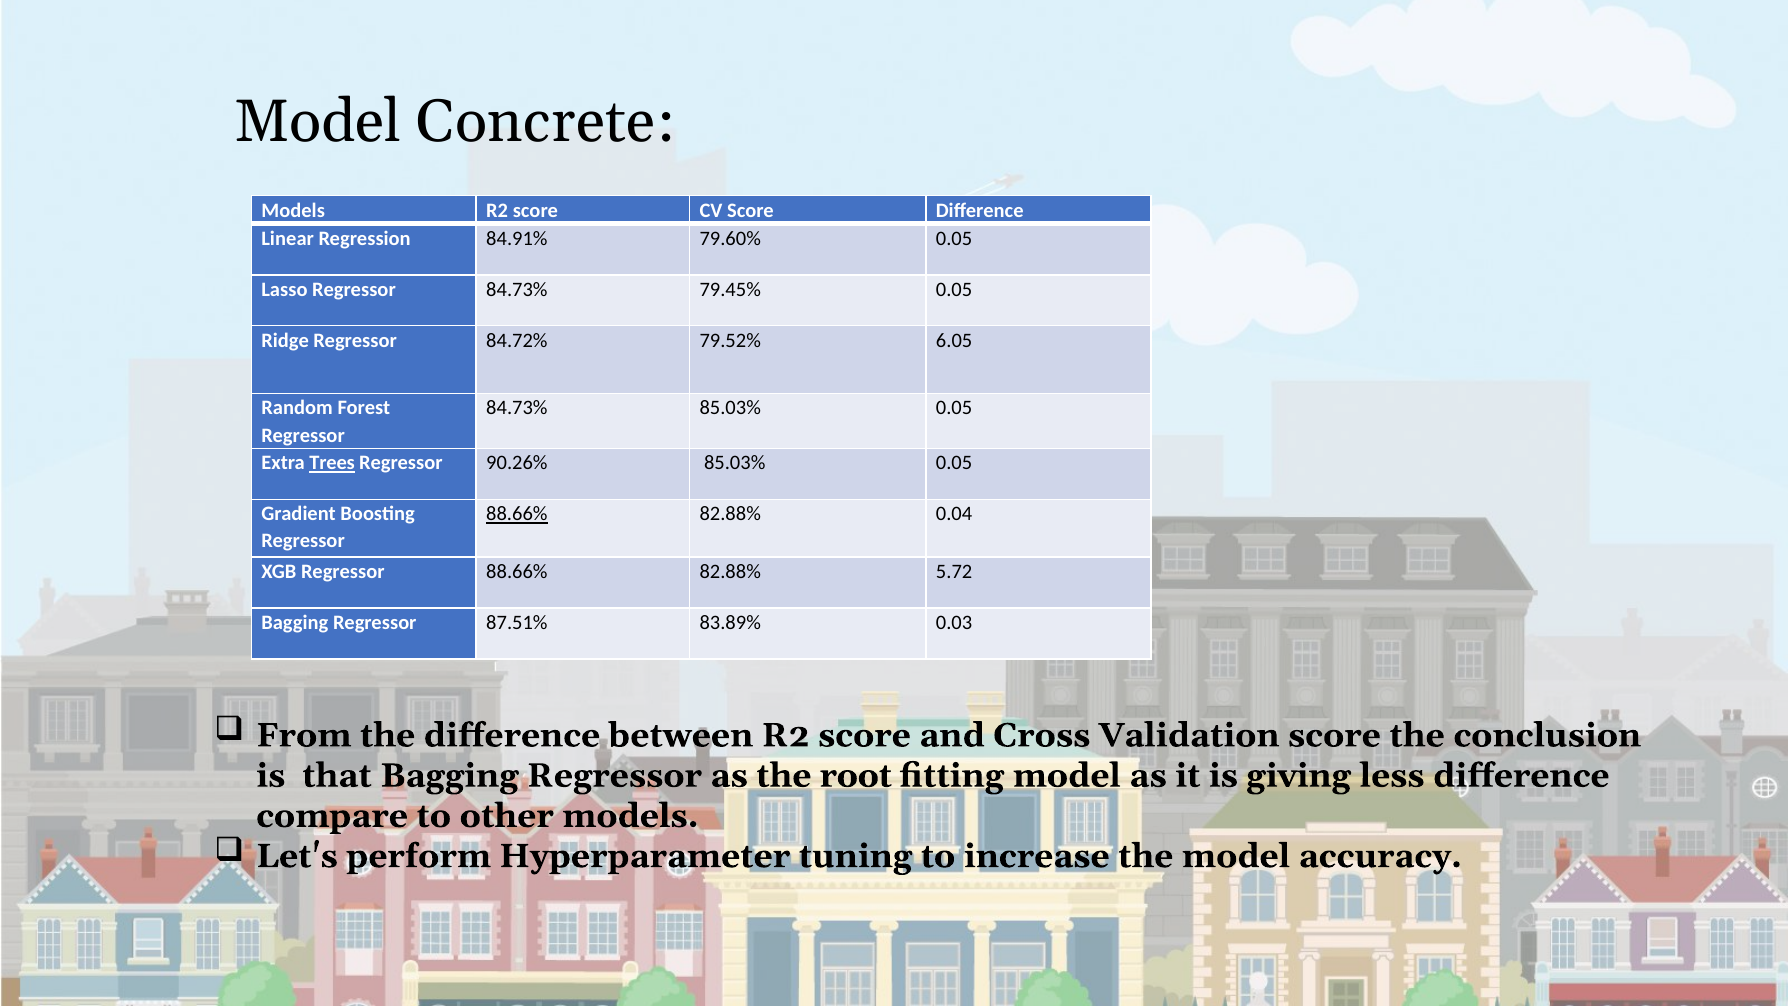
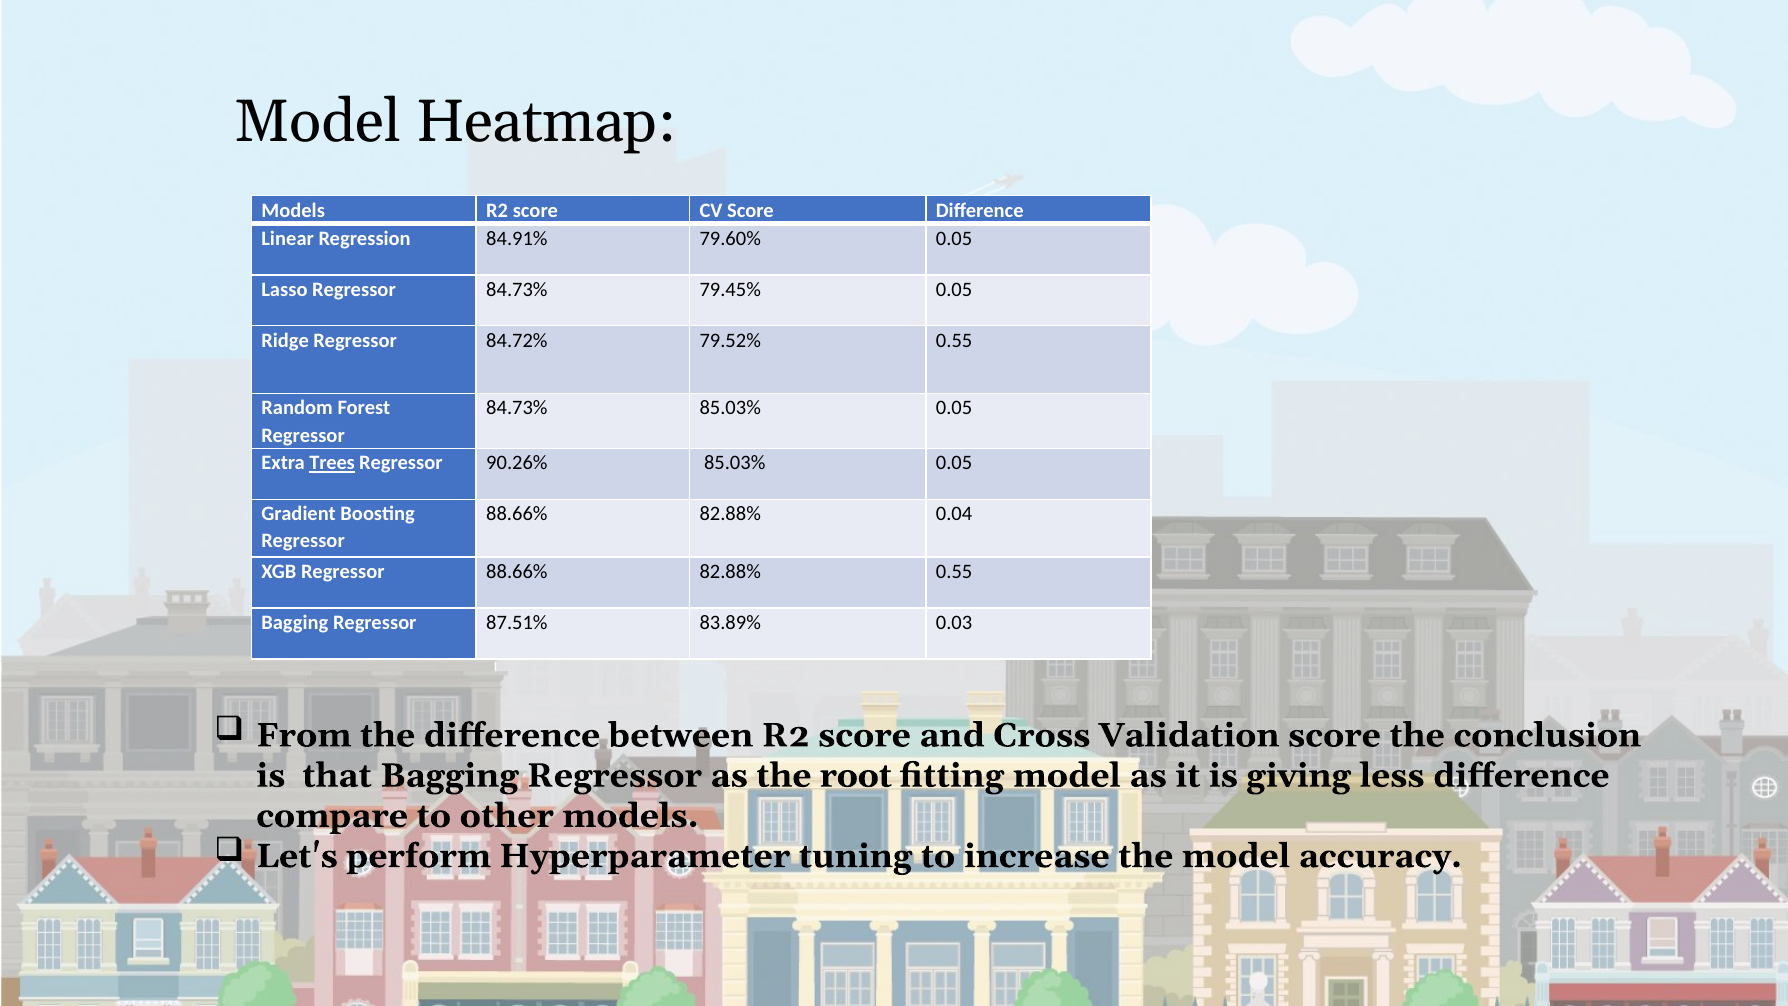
Concrete: Concrete -> Heatmap
79.52% 6.05: 6.05 -> 0.55
88.66% at (517, 514) underline: present -> none
82.88% 5.72: 5.72 -> 0.55
